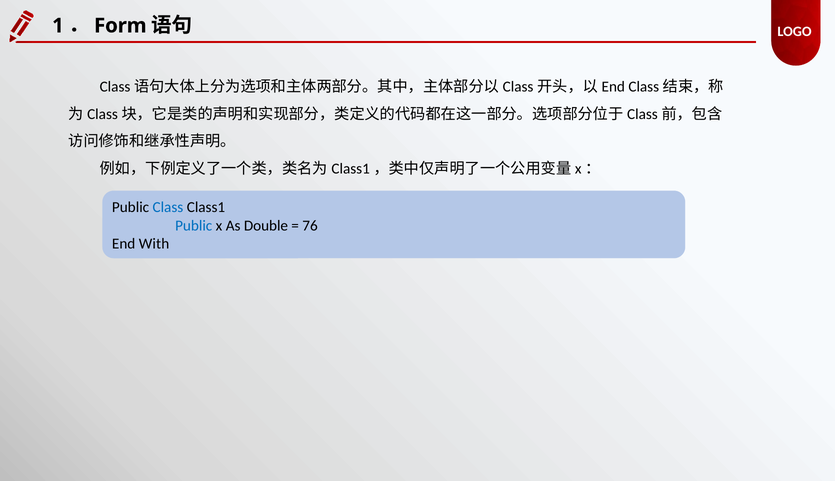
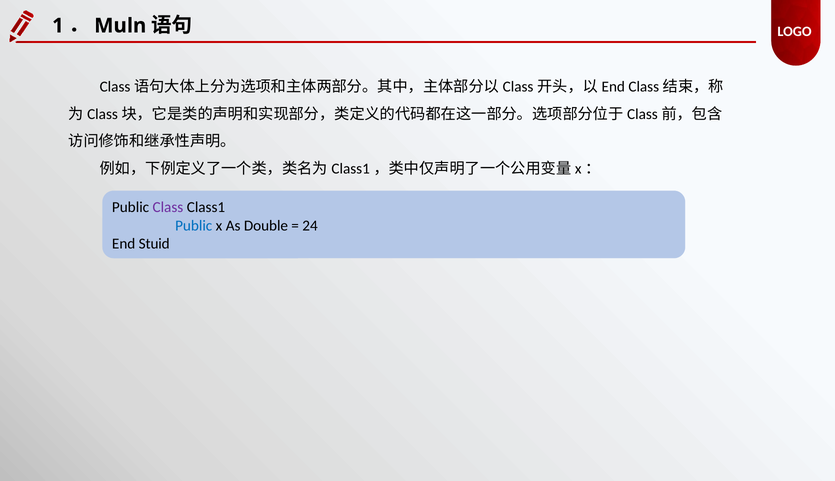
Form: Form -> Muln
Class colour: blue -> purple
76: 76 -> 24
With: With -> Stuid
